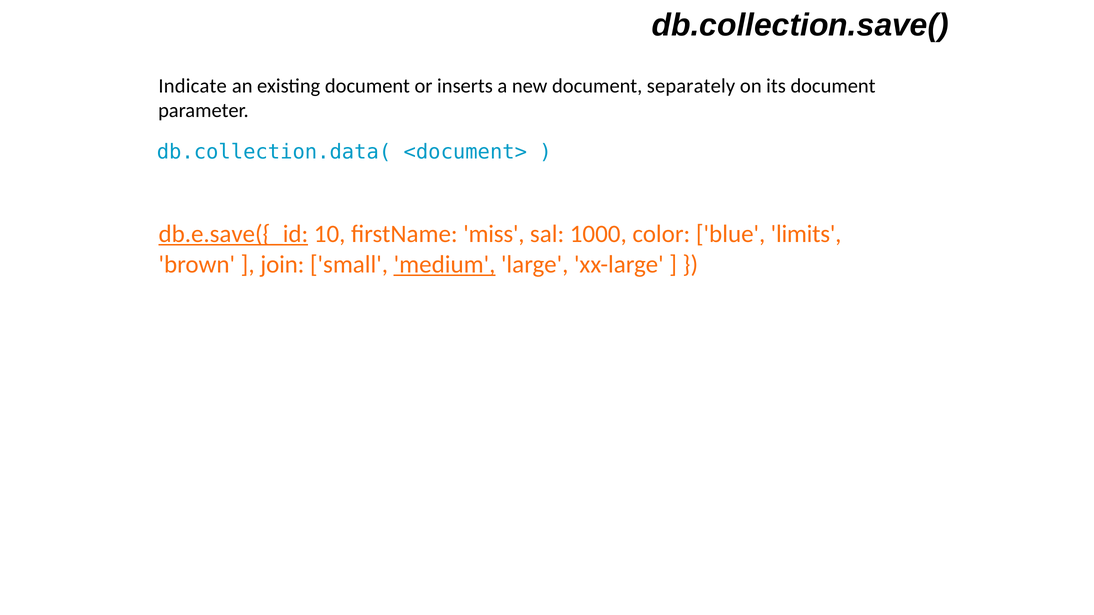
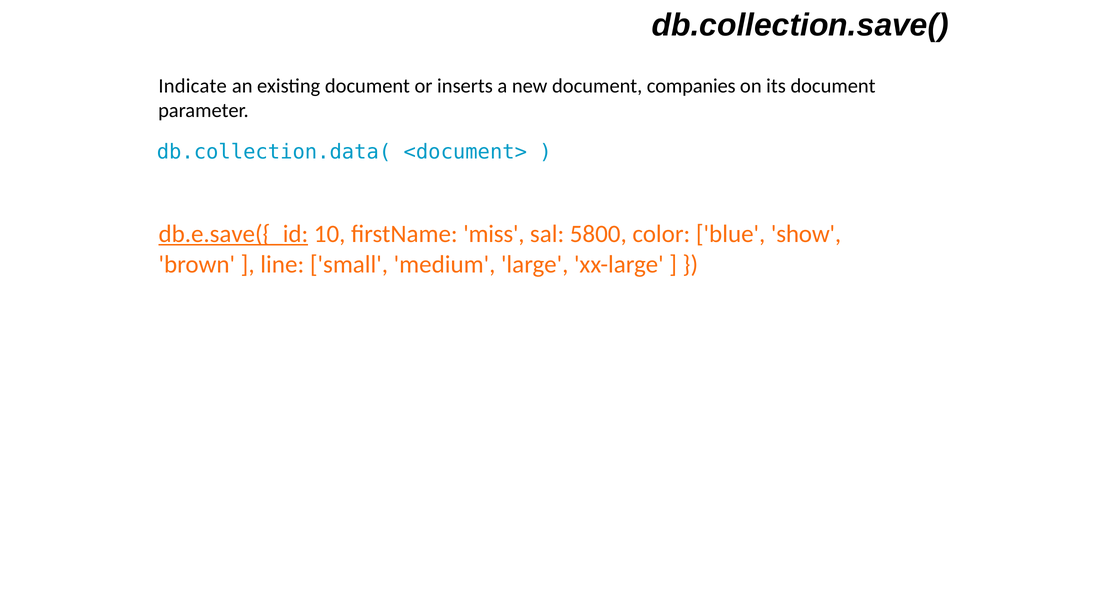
separately: separately -> companies
1000: 1000 -> 5800
limits: limits -> show
join: join -> line
medium underline: present -> none
